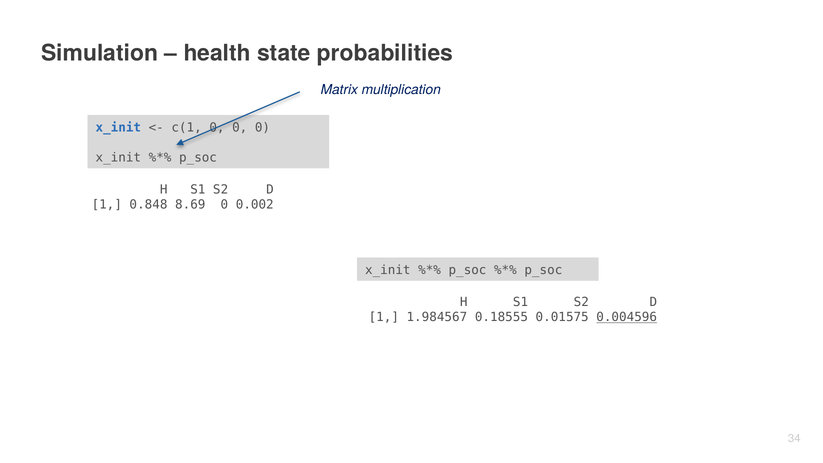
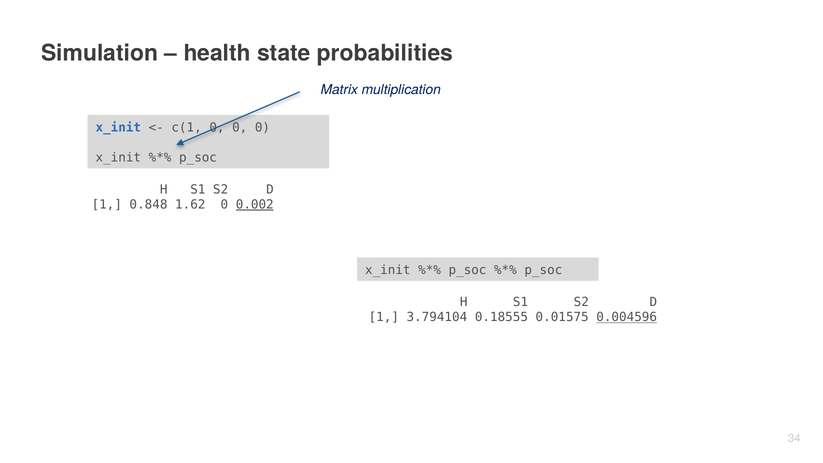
8.69: 8.69 -> 1.62
0.002 underline: none -> present
1.984567: 1.984567 -> 3.794104
